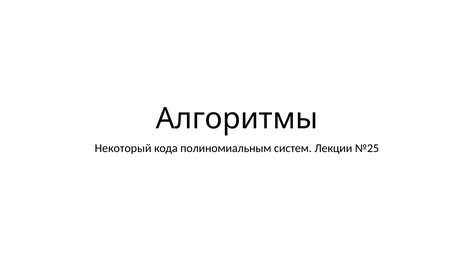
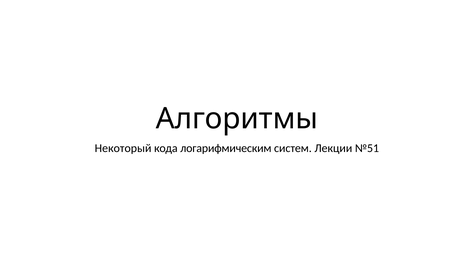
полиномиальным: полиномиальным -> логарифмическим
№25: №25 -> №51
